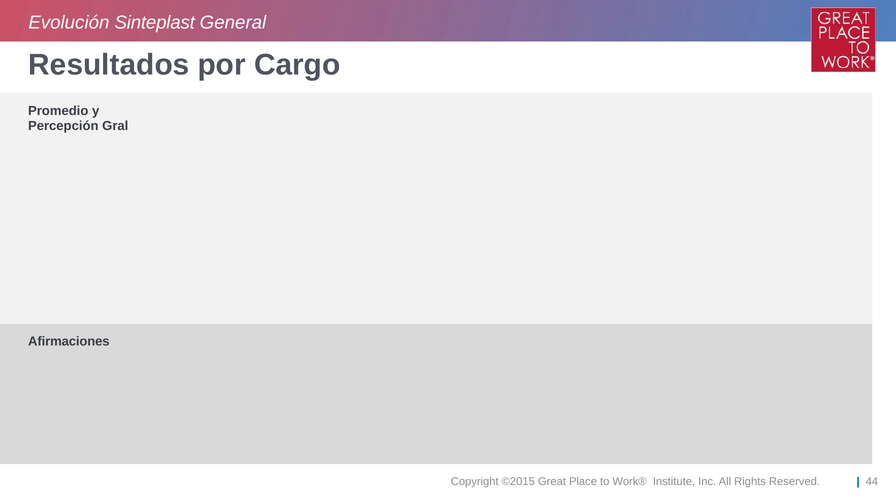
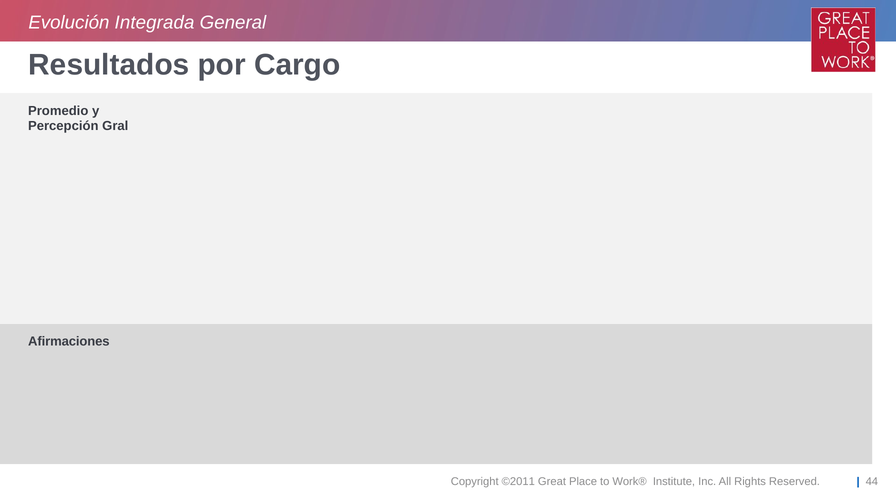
Sinteplast: Sinteplast -> Integrada
©2015: ©2015 -> ©2011
